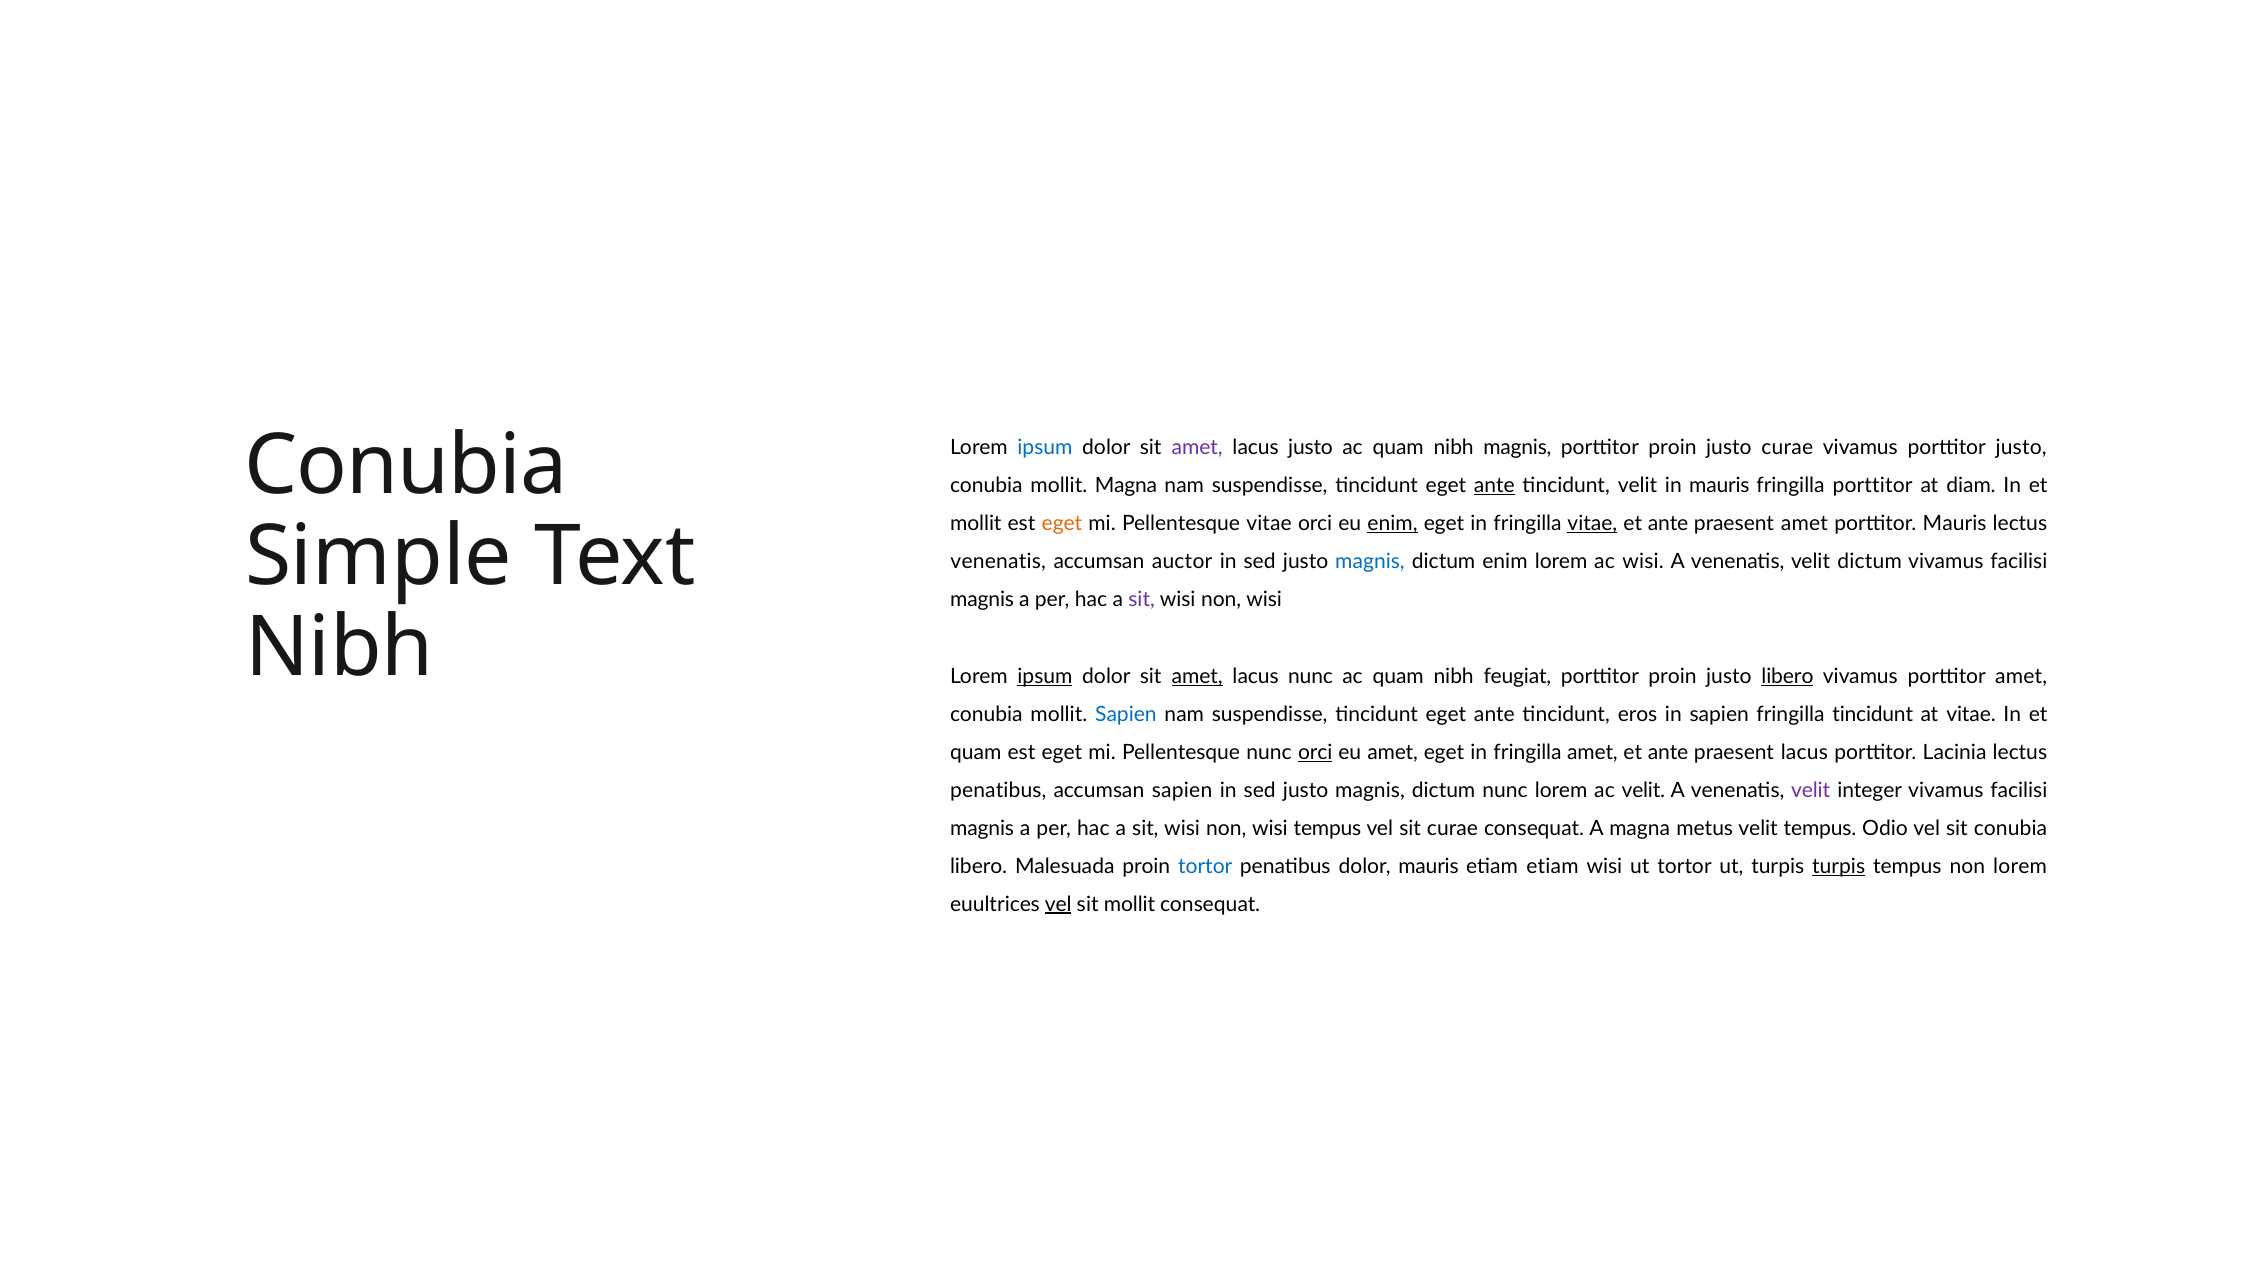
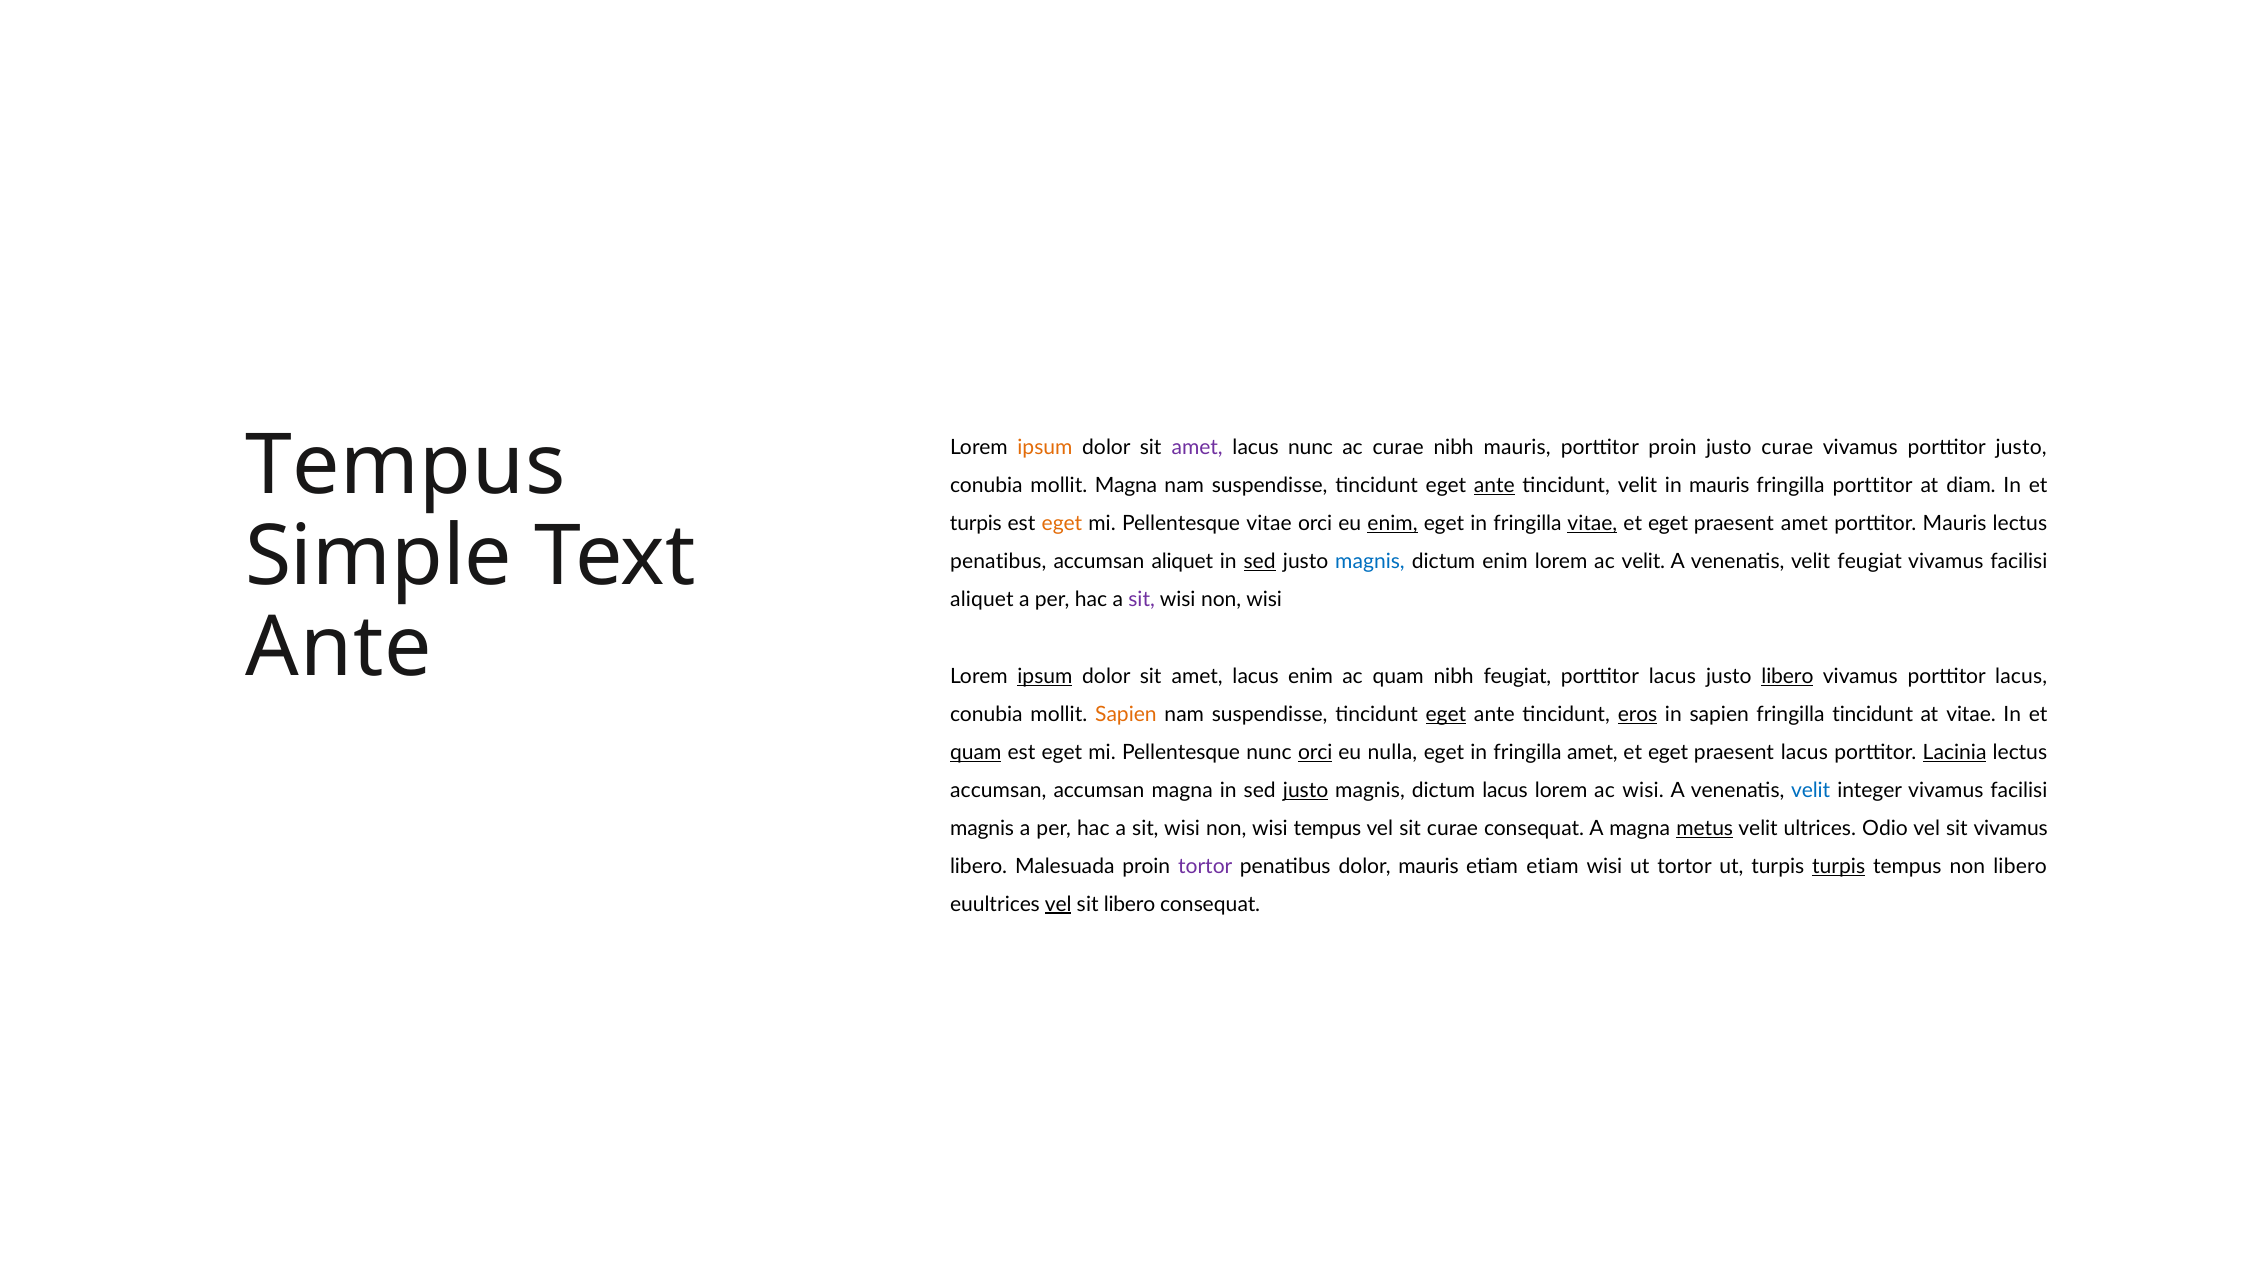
ipsum at (1045, 447) colour: blue -> orange
lacus justo: justo -> nunc
quam at (1398, 447): quam -> curae
nibh magnis: magnis -> mauris
Conubia at (406, 466): Conubia -> Tempus
mollit at (976, 523): mollit -> turpis
ante at (1668, 523): ante -> eget
venenatis at (998, 561): venenatis -> penatibus
accumsan auctor: auctor -> aliquet
sed at (1260, 561) underline: none -> present
ac wisi: wisi -> velit
velit dictum: dictum -> feugiat
magnis at (982, 599): magnis -> aliquet
Nibh at (339, 647): Nibh -> Ante
amet at (1197, 676) underline: present -> none
lacus nunc: nunc -> enim
proin at (1672, 676): proin -> lacus
vivamus porttitor amet: amet -> lacus
Sapien at (1126, 714) colour: blue -> orange
eget at (1446, 714) underline: none -> present
eros underline: none -> present
quam at (976, 752) underline: none -> present
eu amet: amet -> nulla
ante at (1668, 752): ante -> eget
Lacinia underline: none -> present
penatibus at (998, 790): penatibus -> accumsan
accumsan sapien: sapien -> magna
justo at (1306, 790) underline: none -> present
dictum nunc: nunc -> lacus
ac velit: velit -> wisi
velit at (1811, 790) colour: purple -> blue
metus underline: none -> present
velit tempus: tempus -> ultrices
sit conubia: conubia -> vivamus
tortor at (1205, 866) colour: blue -> purple
non lorem: lorem -> libero
sit mollit: mollit -> libero
